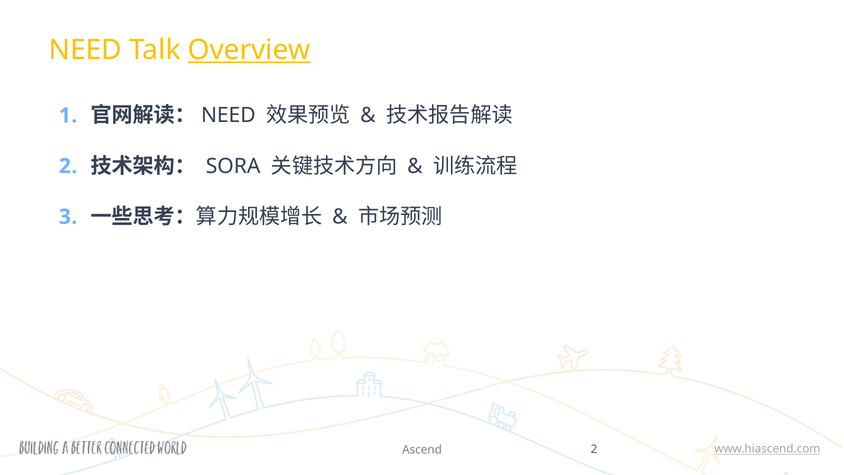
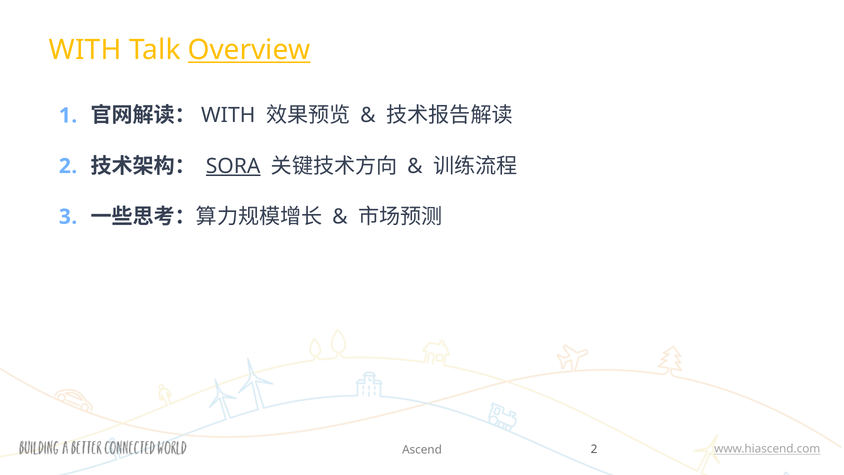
NEED at (85, 50): NEED -> WITH
NEED at (228, 115): NEED -> WITH
SORA underline: none -> present
